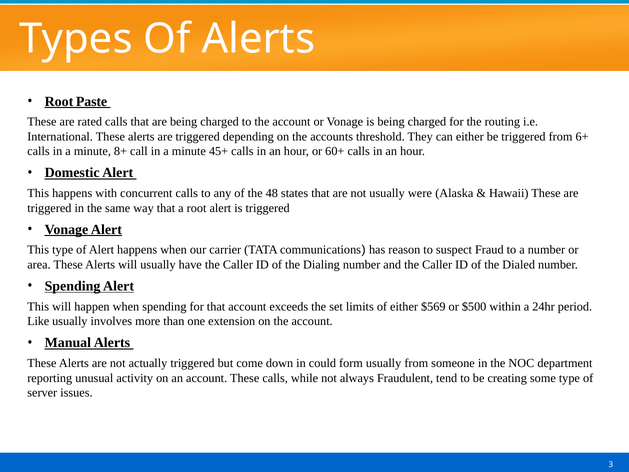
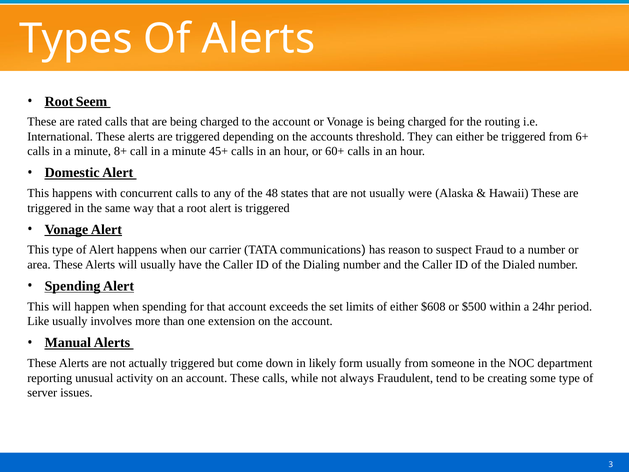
Paste: Paste -> Seem
$569: $569 -> $608
could: could -> likely
